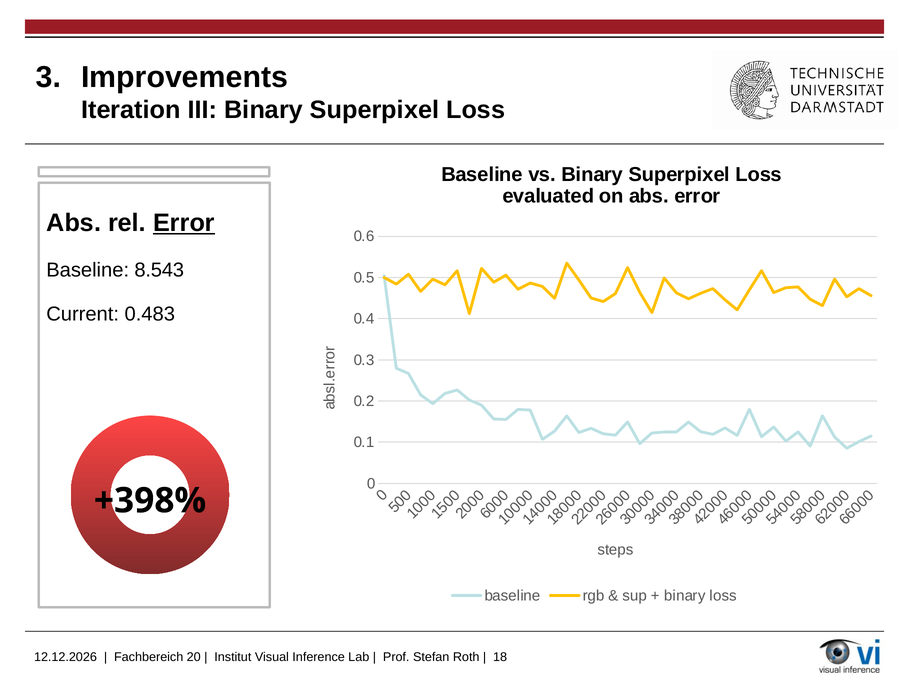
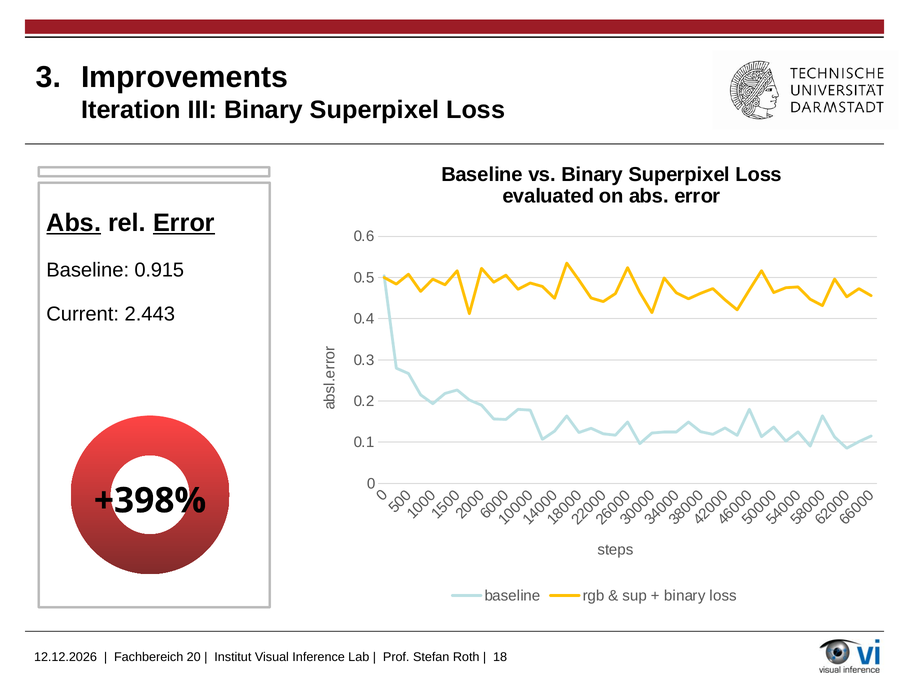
Abs at (74, 223) underline: none -> present
8.543: 8.543 -> 0.915
0.483: 0.483 -> 2.443
